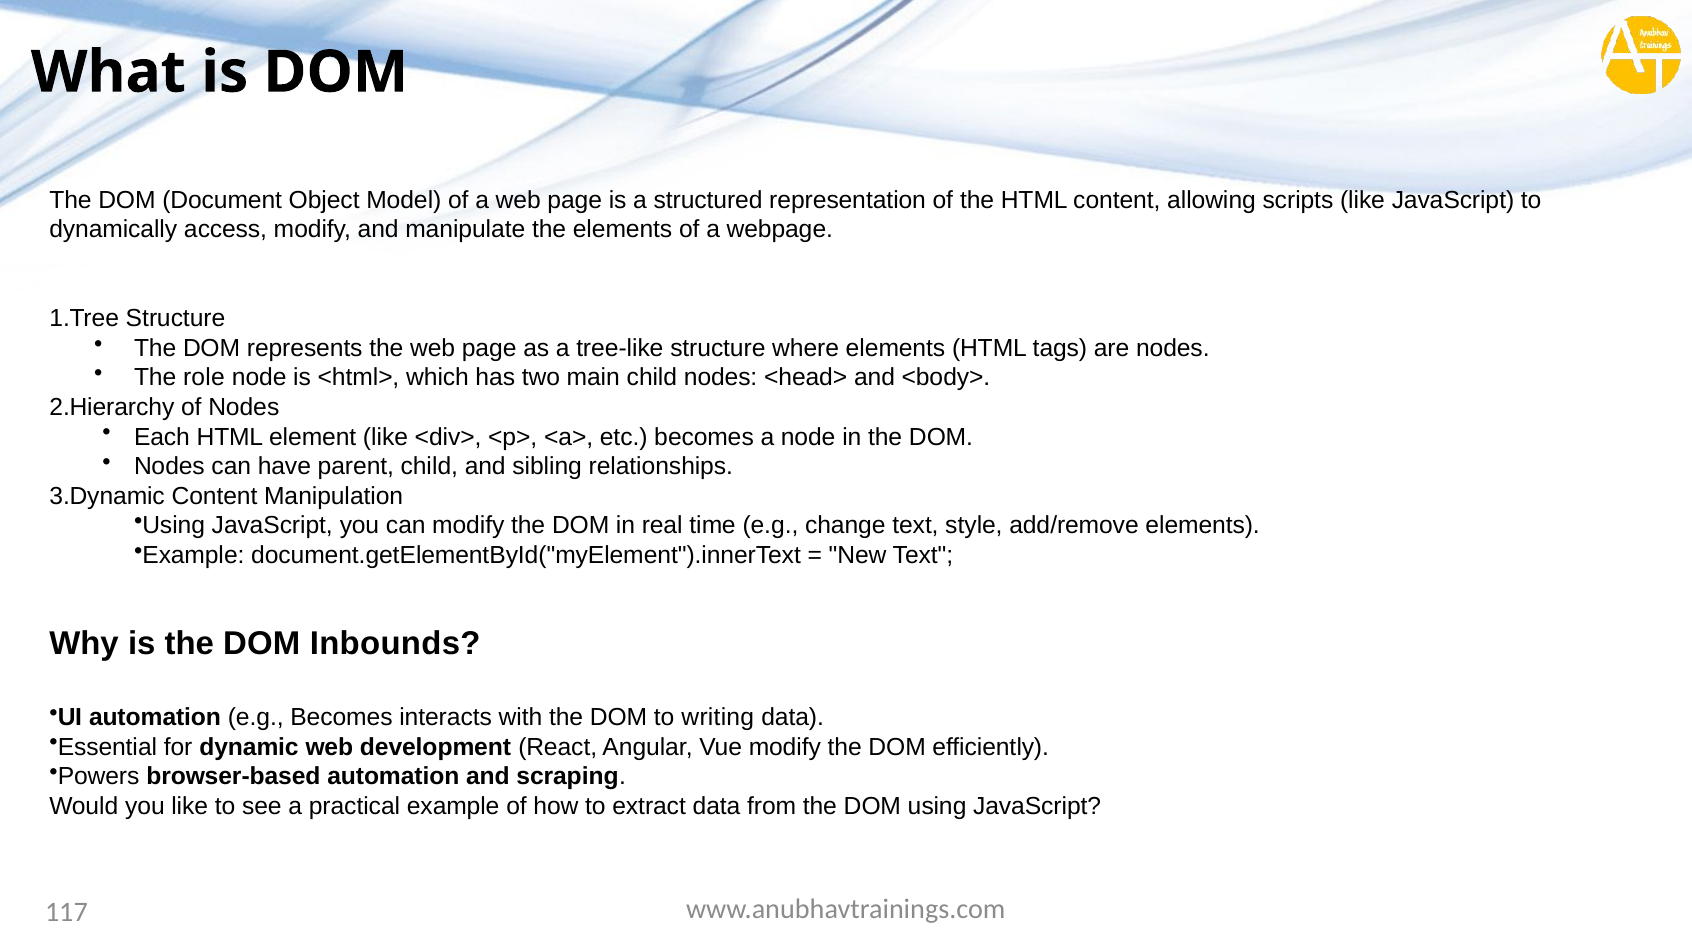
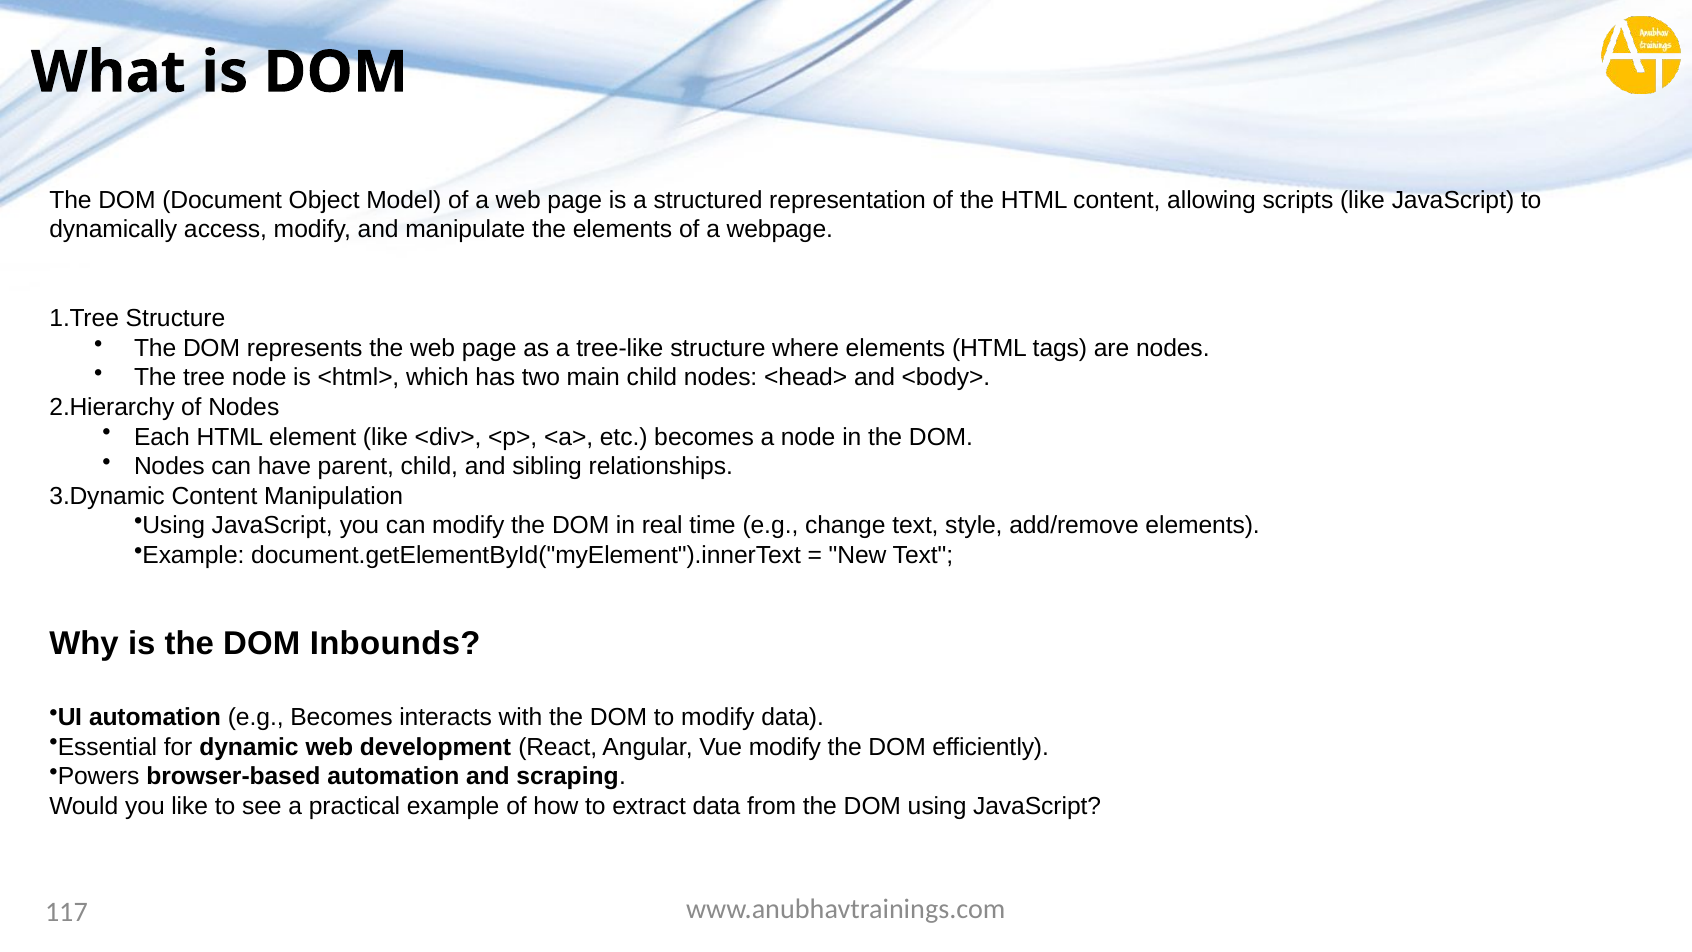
role: role -> tree
to writing: writing -> modify
